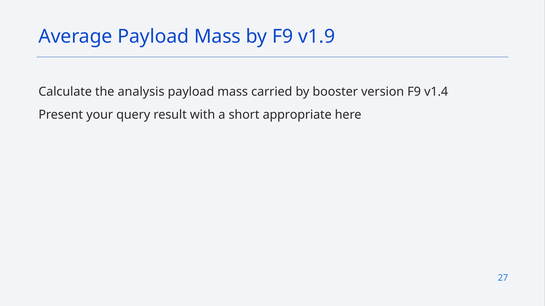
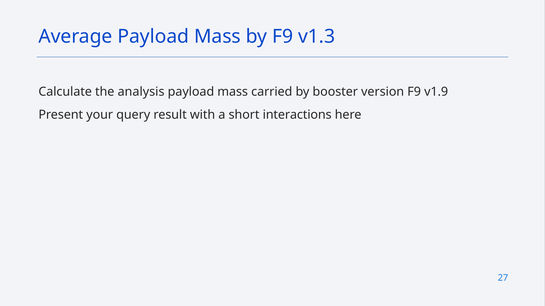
v1.9: v1.9 -> v1.3
v1.4: v1.4 -> v1.9
appropriate: appropriate -> interactions
